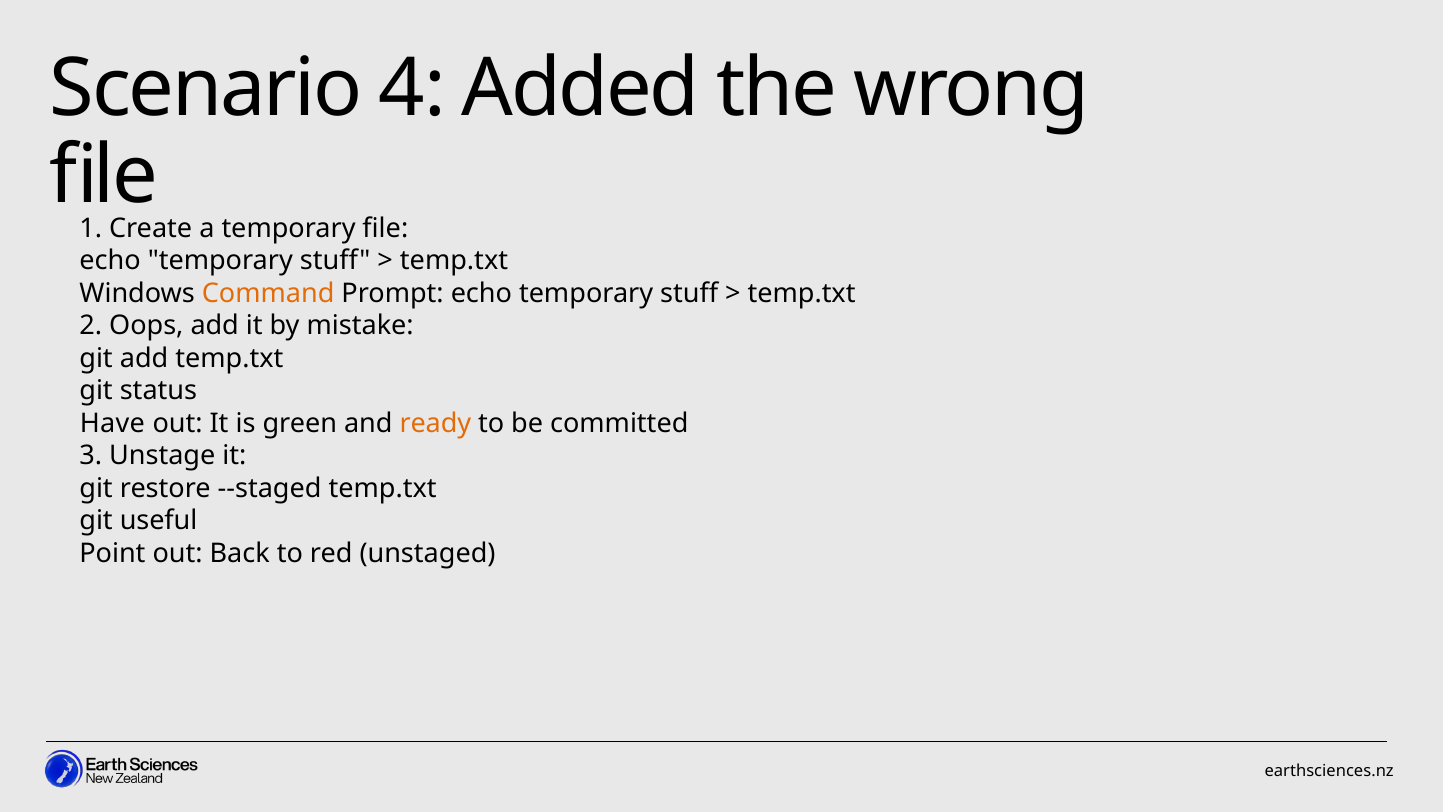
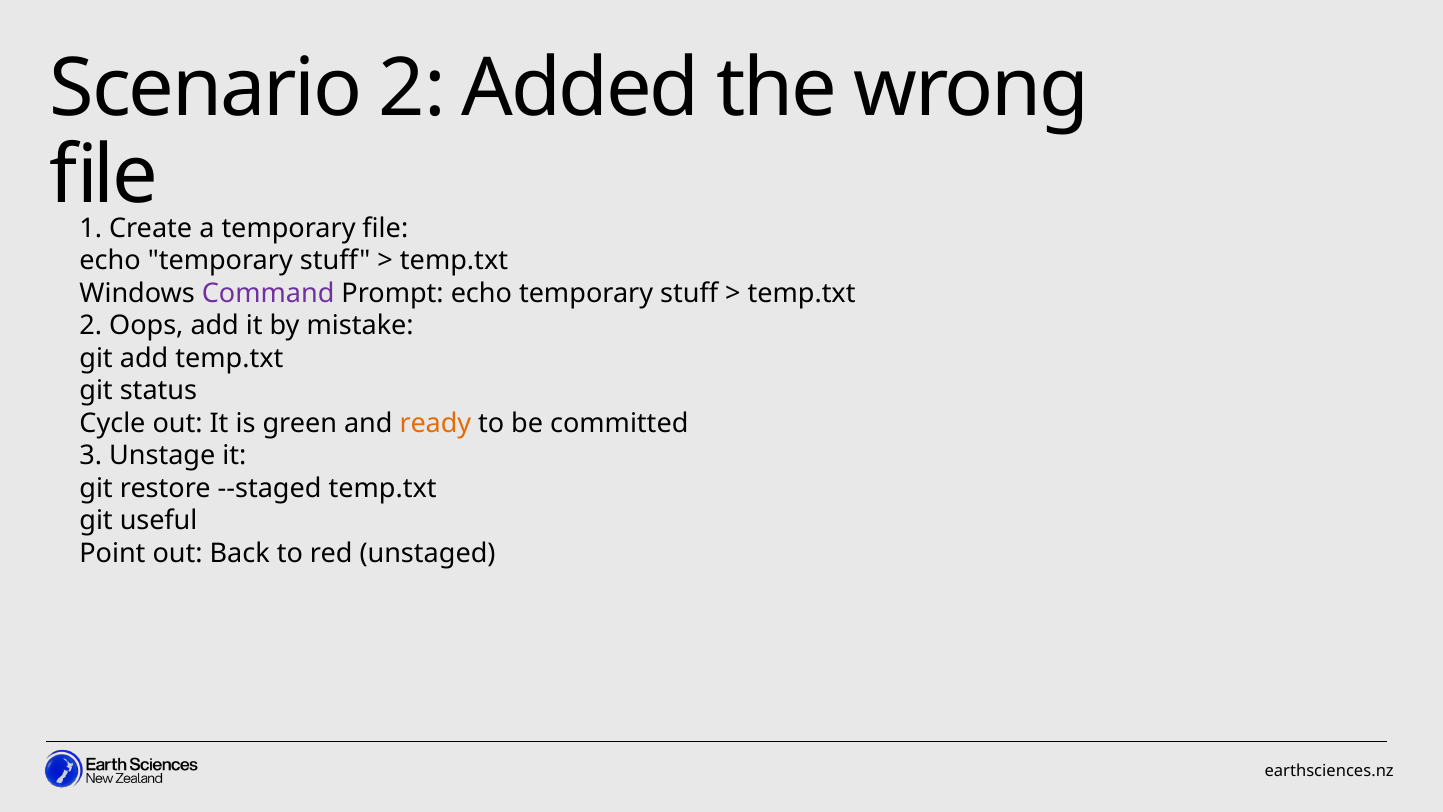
Scenario 4: 4 -> 2
Command colour: orange -> purple
Have: Have -> Cycle
